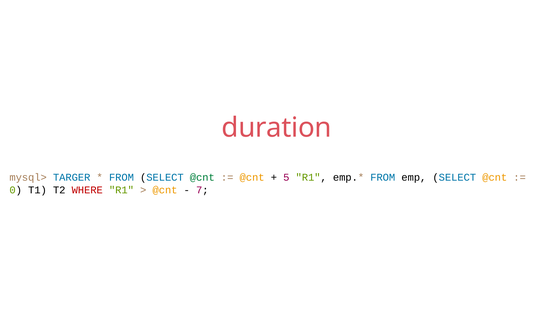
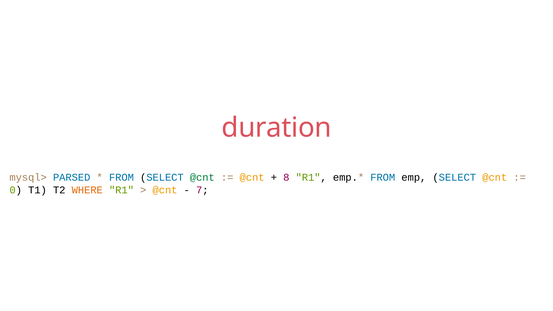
TARGER: TARGER -> PARSED
5: 5 -> 8
WHERE colour: red -> orange
